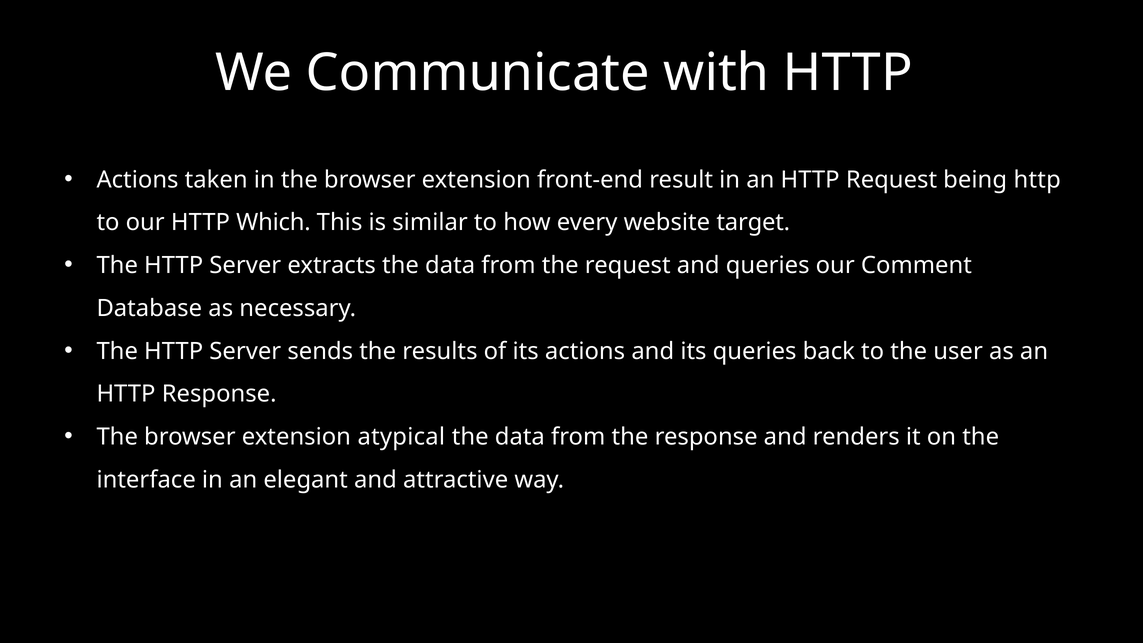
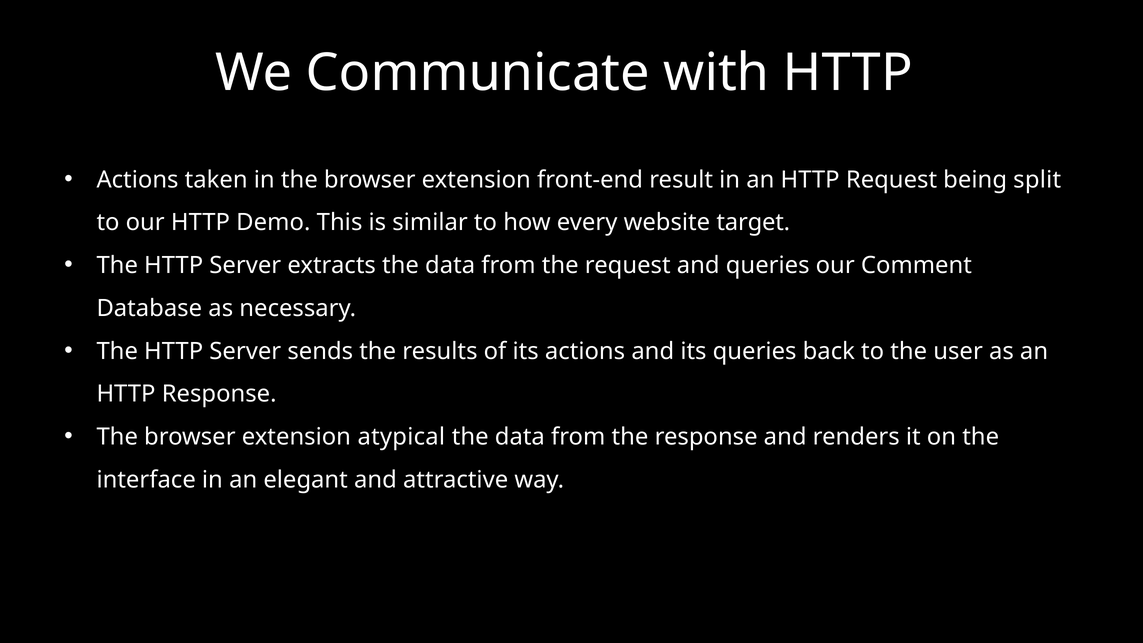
being http: http -> split
Which: Which -> Demo
